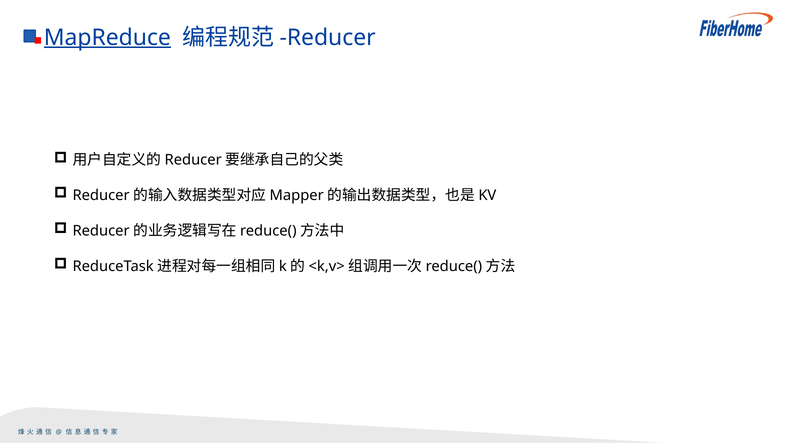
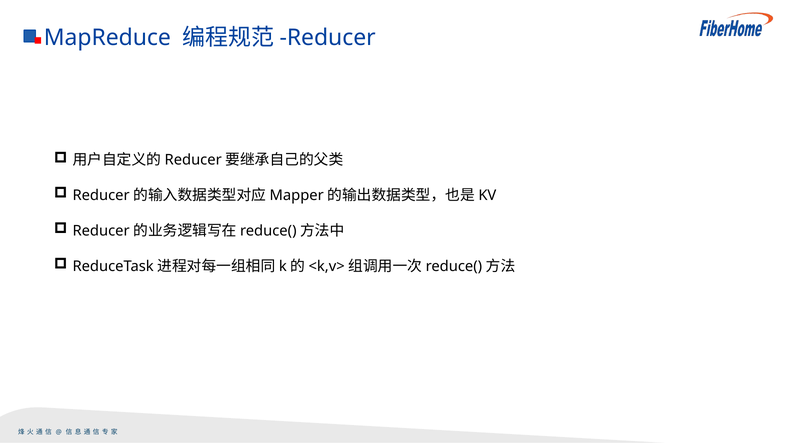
MapReduce underline: present -> none
